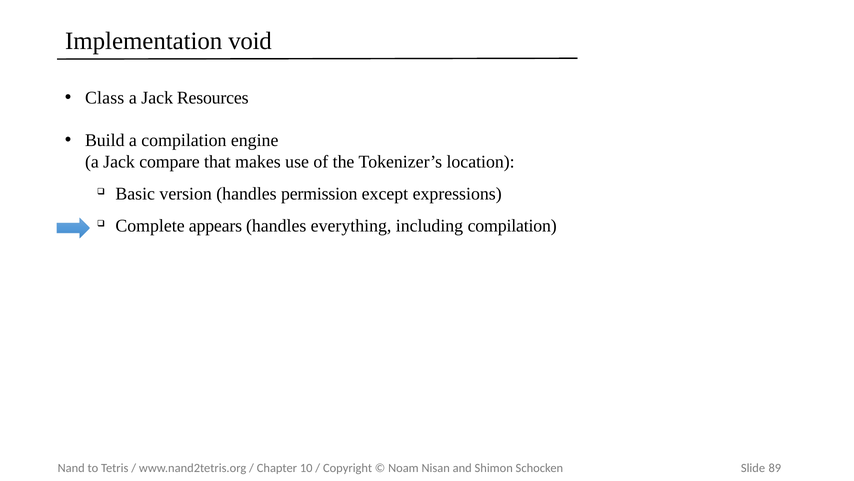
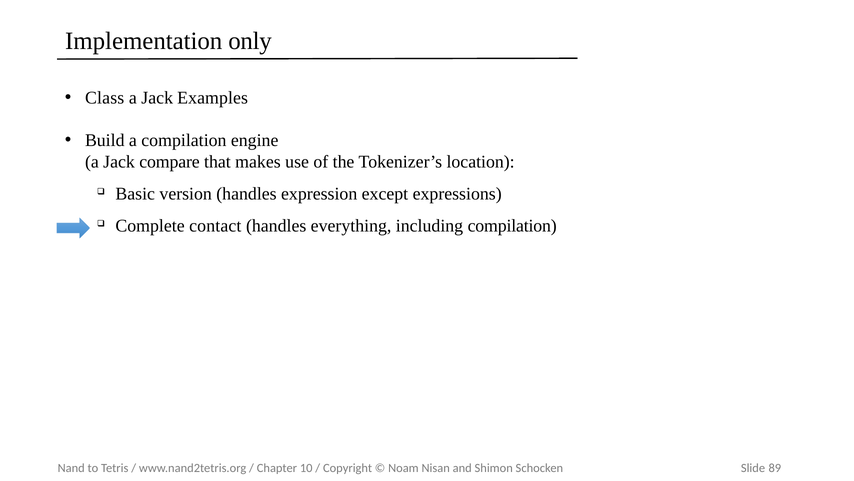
void: void -> only
Resources: Resources -> Examples
permission: permission -> expression
appears: appears -> contact
